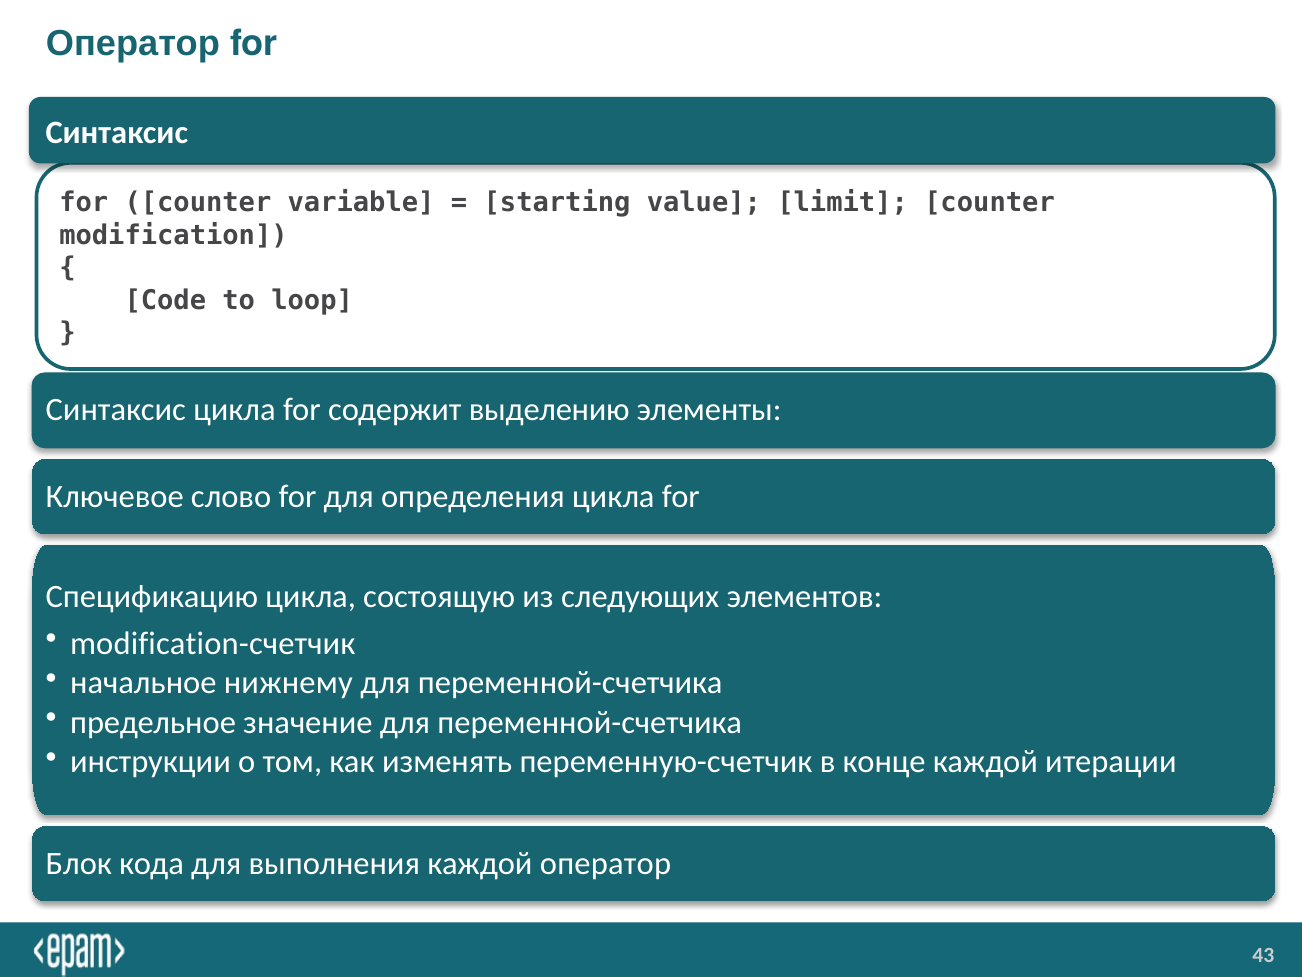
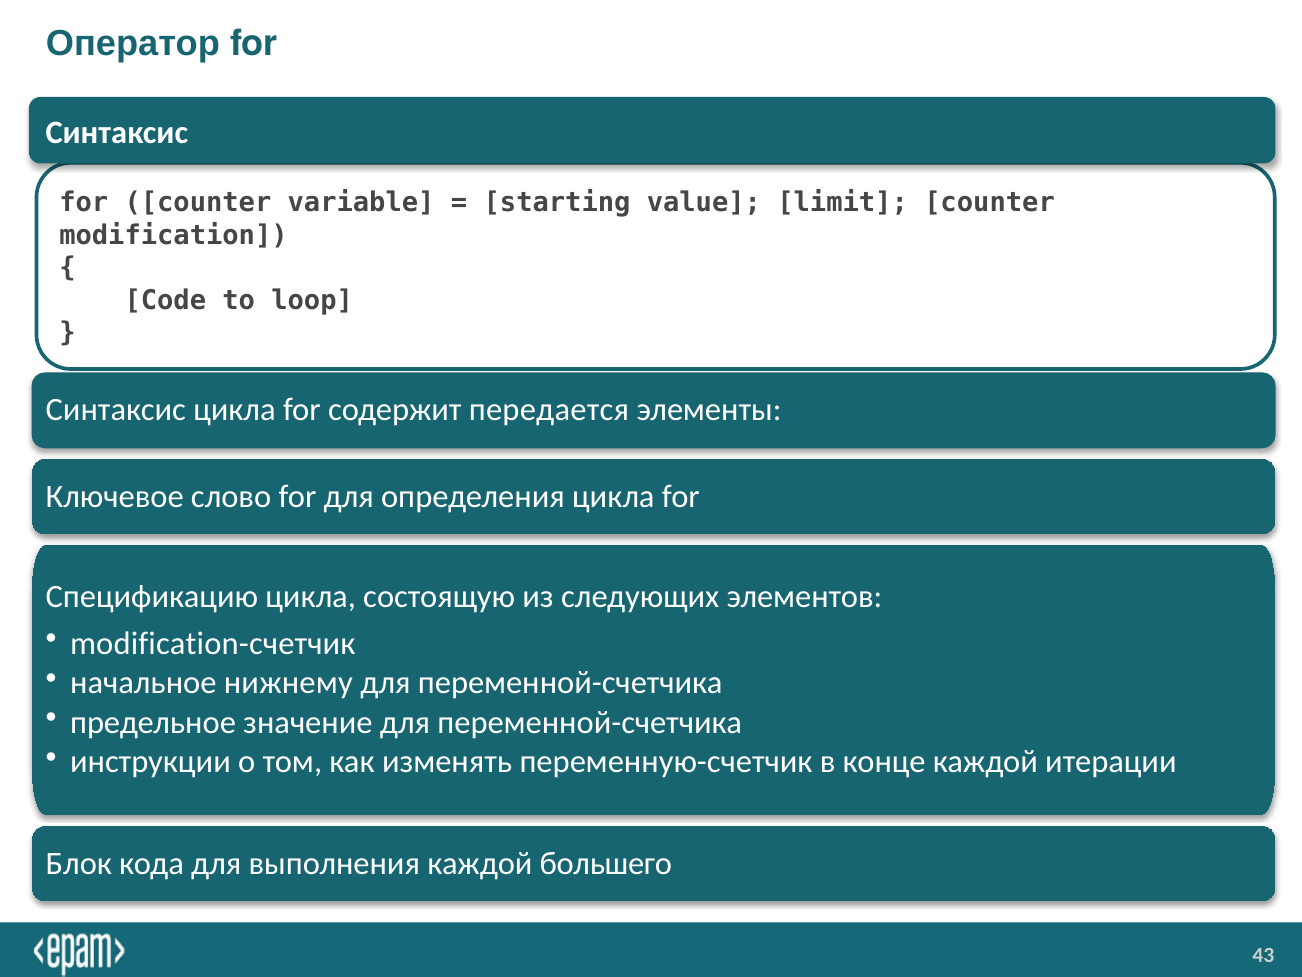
выделению: выделению -> передается
каждой оператор: оператор -> большего
